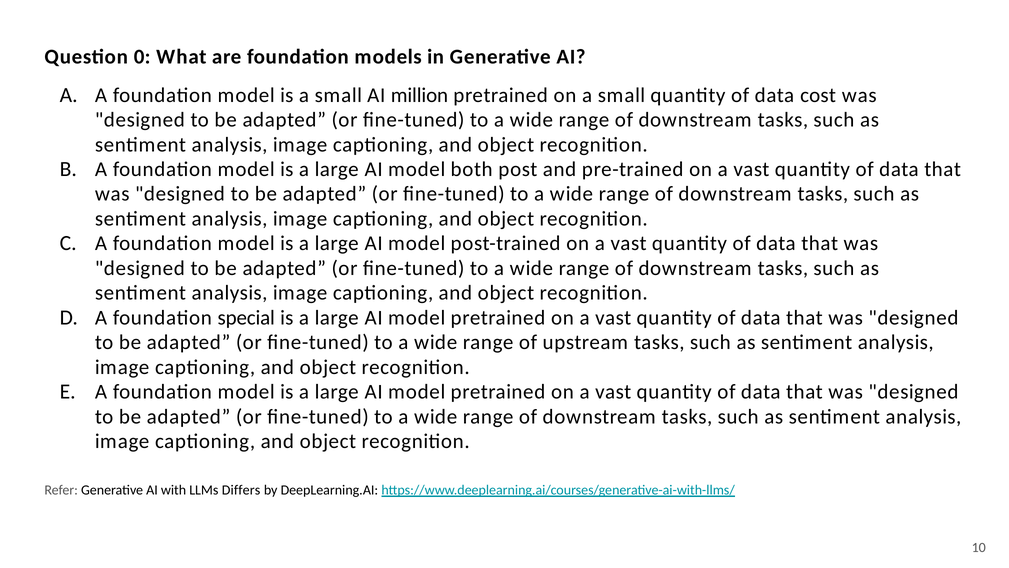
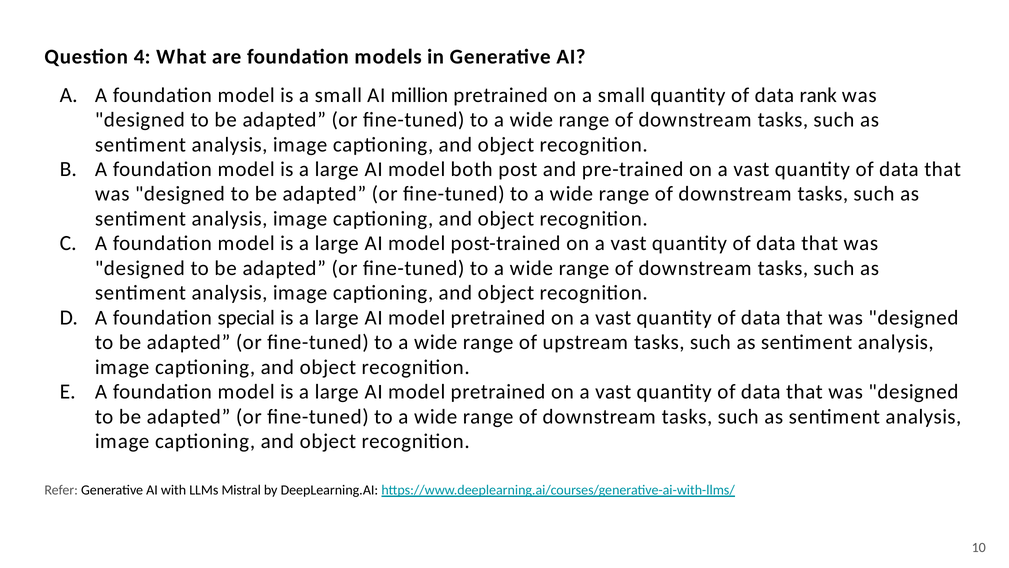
0: 0 -> 4
cost: cost -> rank
Differs: Differs -> Mistral
